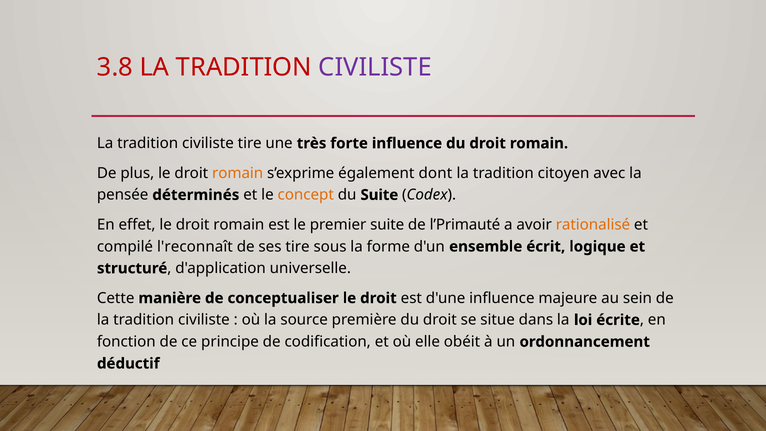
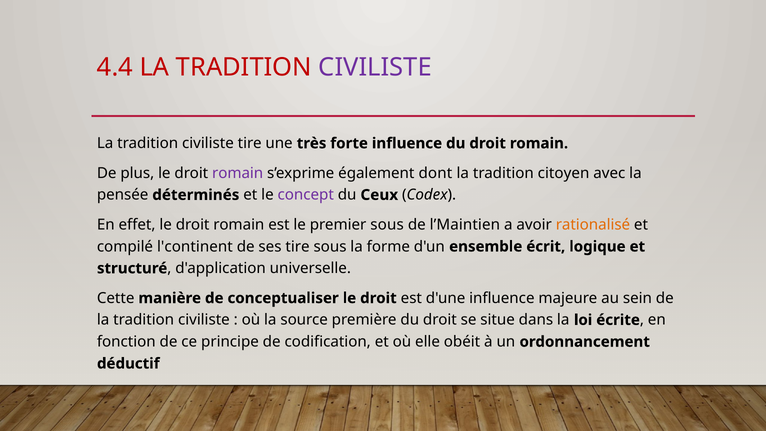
3.8: 3.8 -> 4.4
romain at (238, 173) colour: orange -> purple
concept colour: orange -> purple
du Suite: Suite -> Ceux
premier suite: suite -> sous
l’Primauté: l’Primauté -> l’Maintien
l'reconnaît: l'reconnaît -> l'continent
